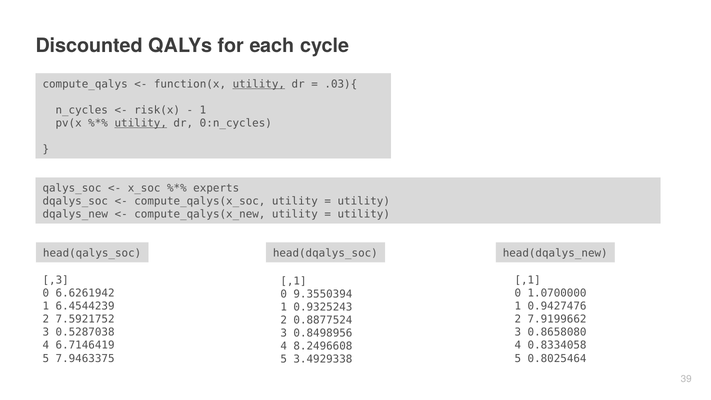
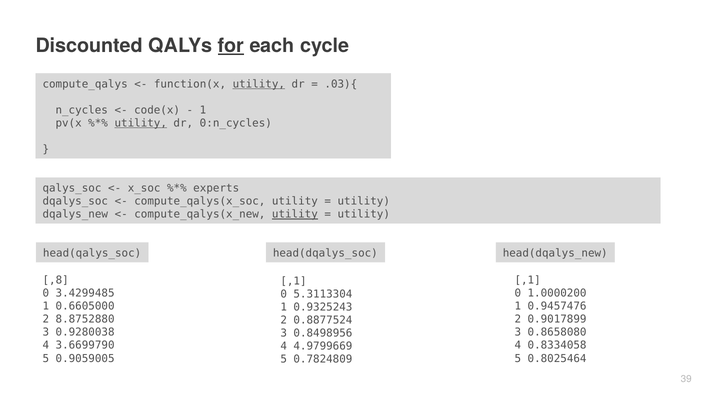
for underline: none -> present
risk(x: risk(x -> code(x
utility at (295, 214) underline: none -> present
,3: ,3 -> ,8
6.6261942: 6.6261942 -> 3.4299485
1.0700000: 1.0700000 -> 1.0000200
9.3550394: 9.3550394 -> 5.3113304
6.4544239: 6.4544239 -> 0.6605000
0.9427476: 0.9427476 -> 0.9457476
7.5921752: 7.5921752 -> 8.8752880
7.9199662: 7.9199662 -> 0.9017899
0.5287038: 0.5287038 -> 0.9280038
6.7146419: 6.7146419 -> 3.6699790
8.2496608: 8.2496608 -> 4.9799669
7.9463375: 7.9463375 -> 0.9059005
3.4929338: 3.4929338 -> 0.7824809
